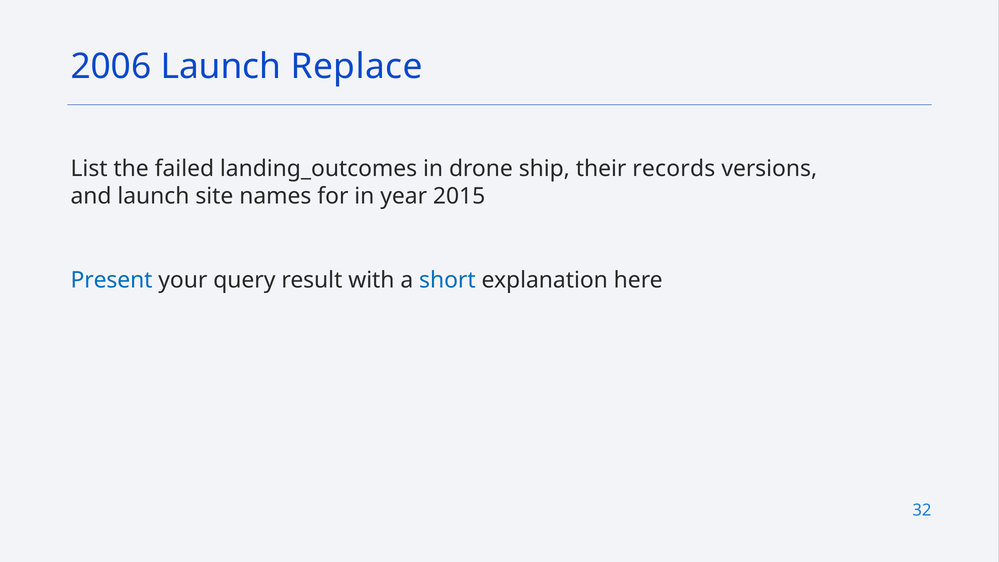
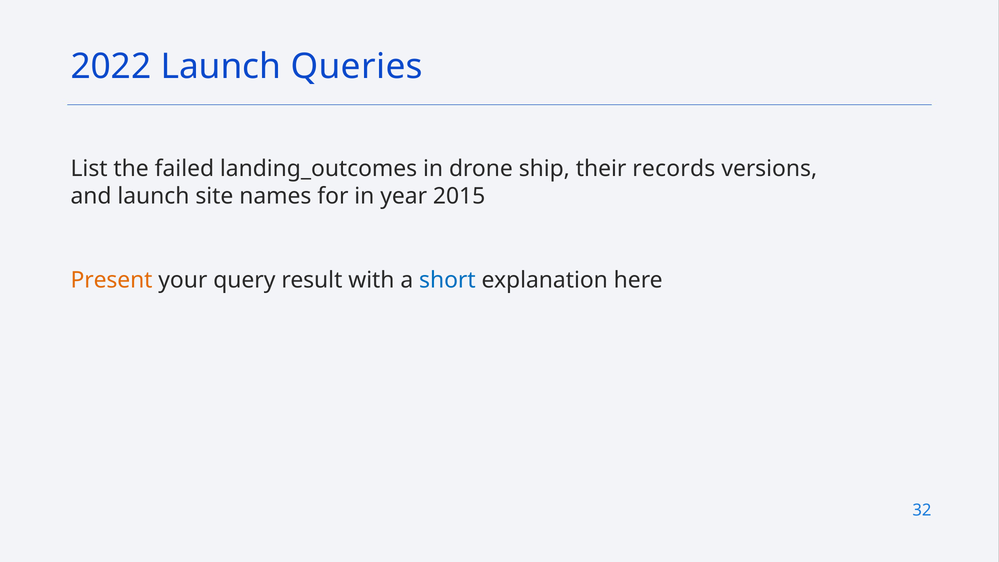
2006: 2006 -> 2022
Replace: Replace -> Queries
Present colour: blue -> orange
